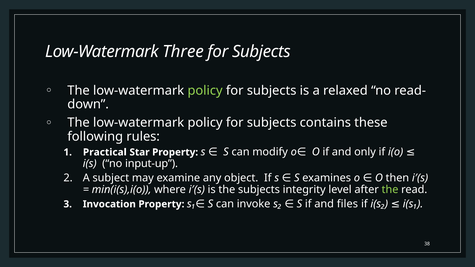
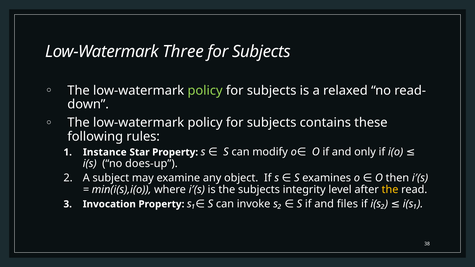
Practical: Practical -> Instance
input-up: input-up -> does-up
the at (390, 190) colour: light green -> yellow
